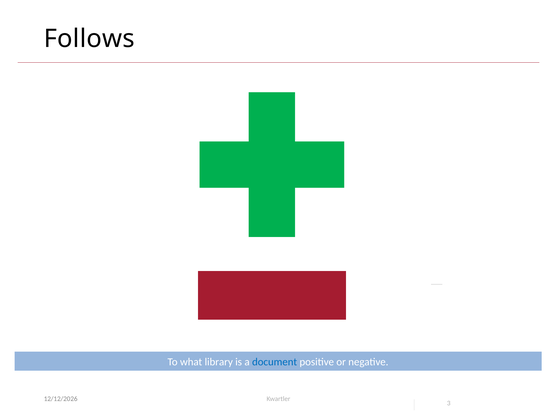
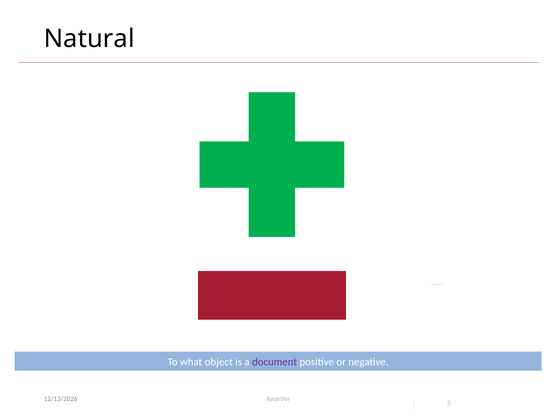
Follows: Follows -> Natural
library: library -> object
document colour: blue -> purple
